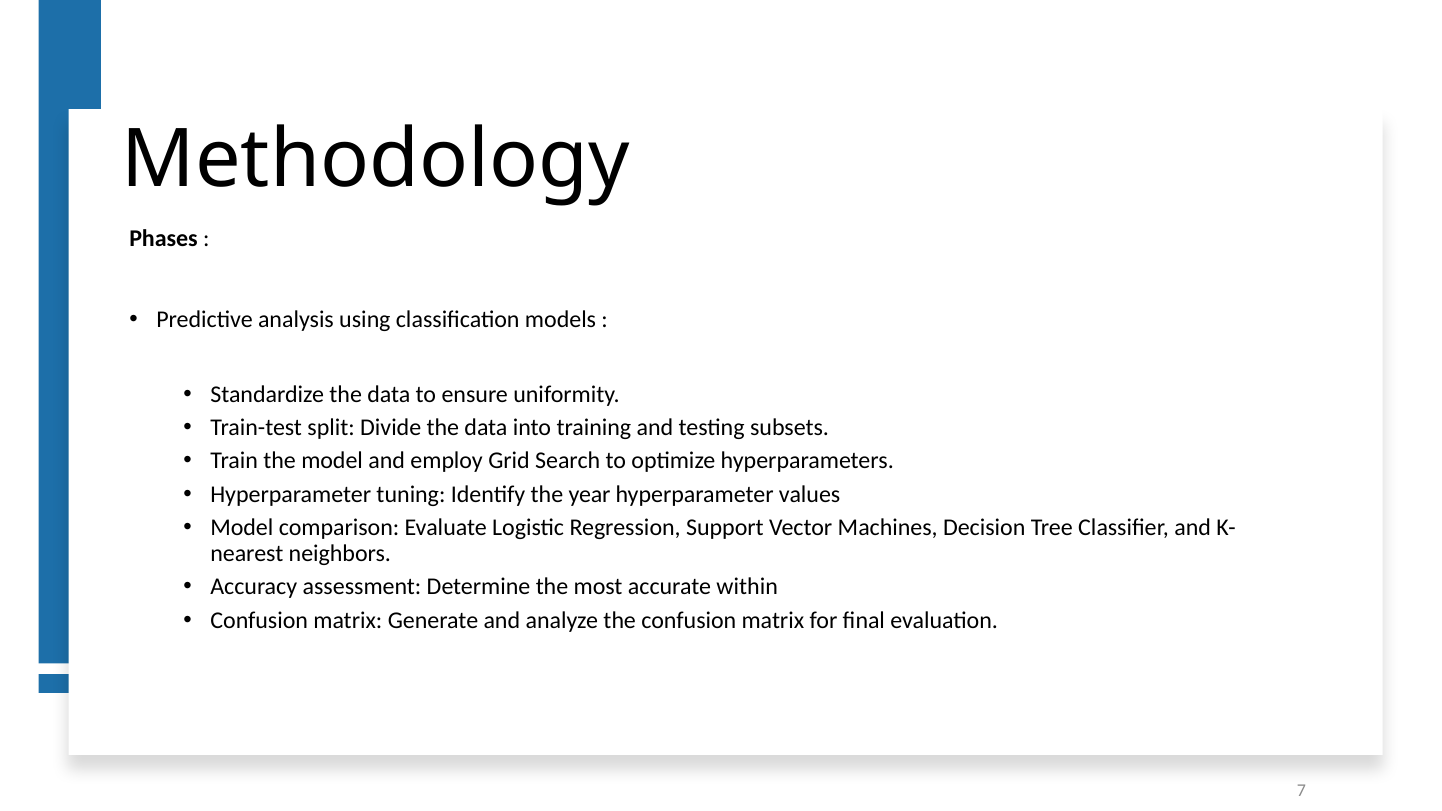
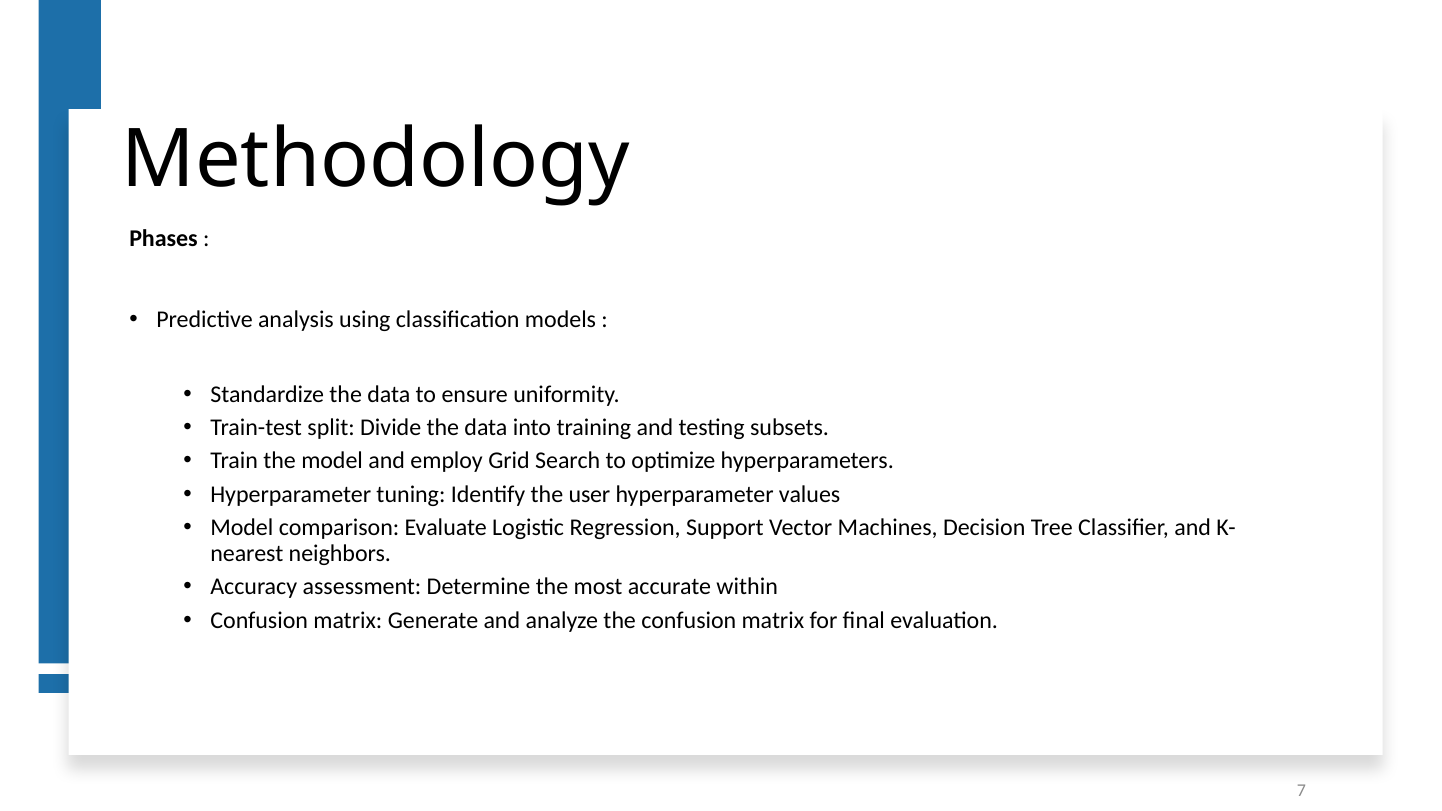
year: year -> user
